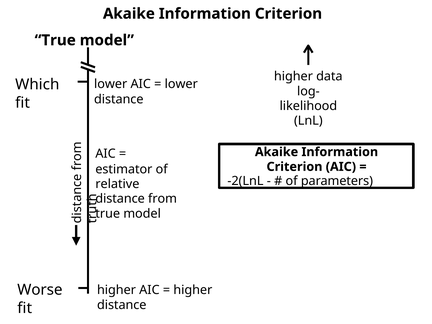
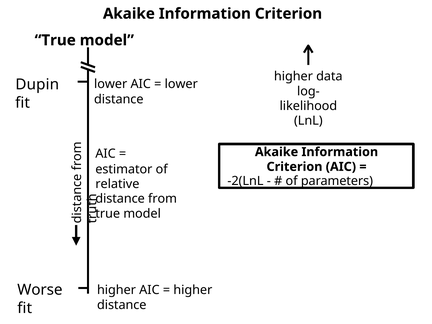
Which: Which -> Dupin
